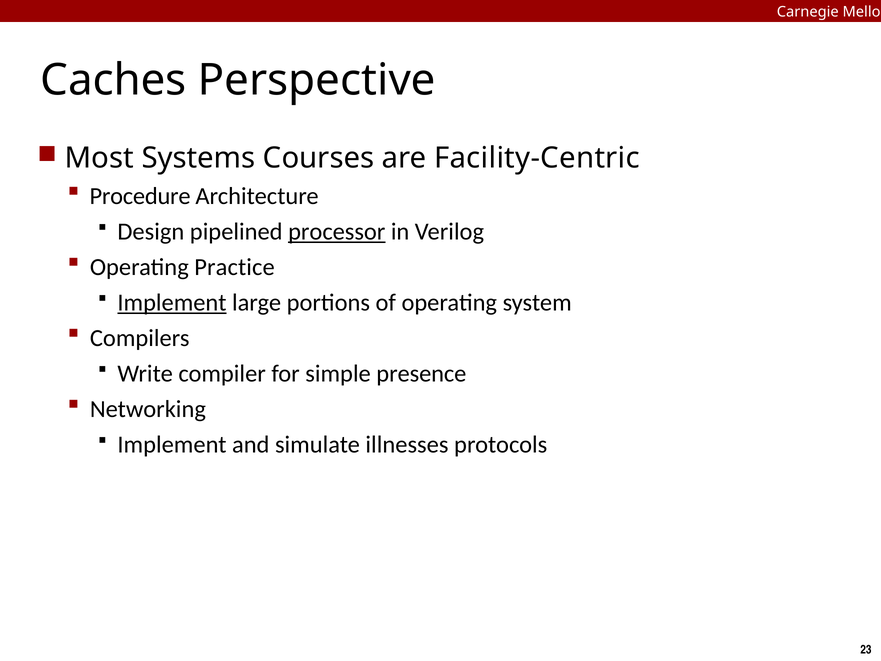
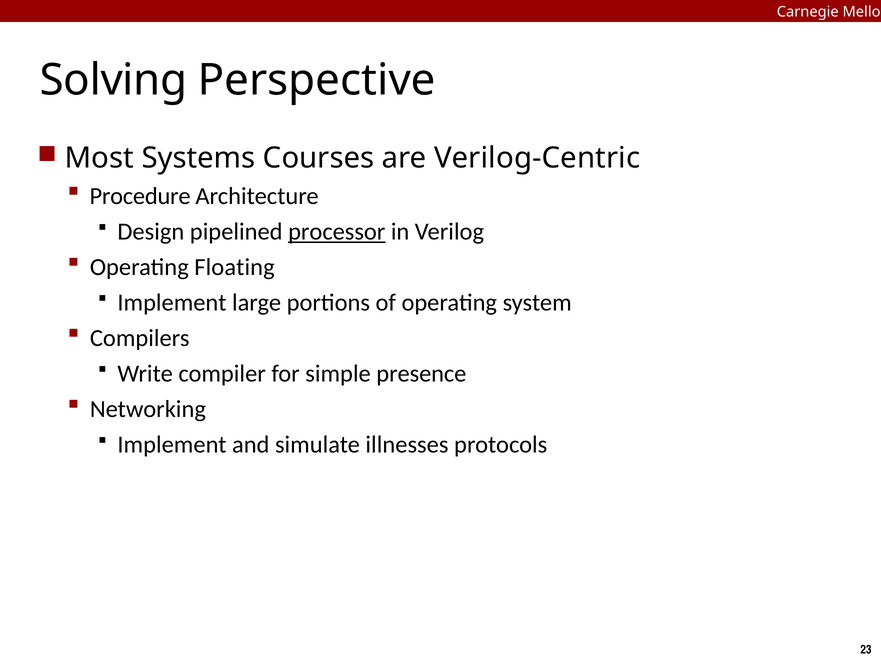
Caches: Caches -> Solving
Facility-Centric: Facility-Centric -> Verilog-Centric
Practice: Practice -> Floating
Implement at (172, 302) underline: present -> none
